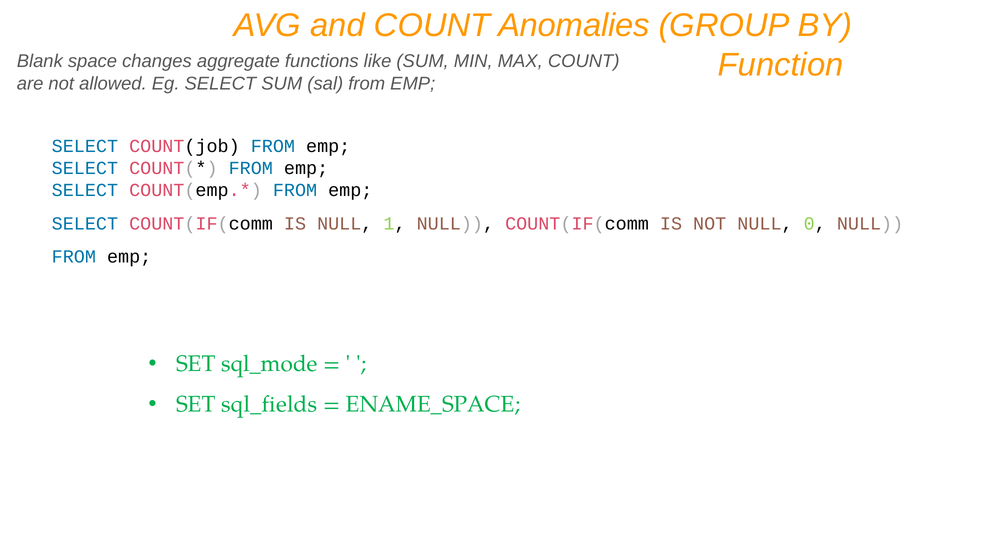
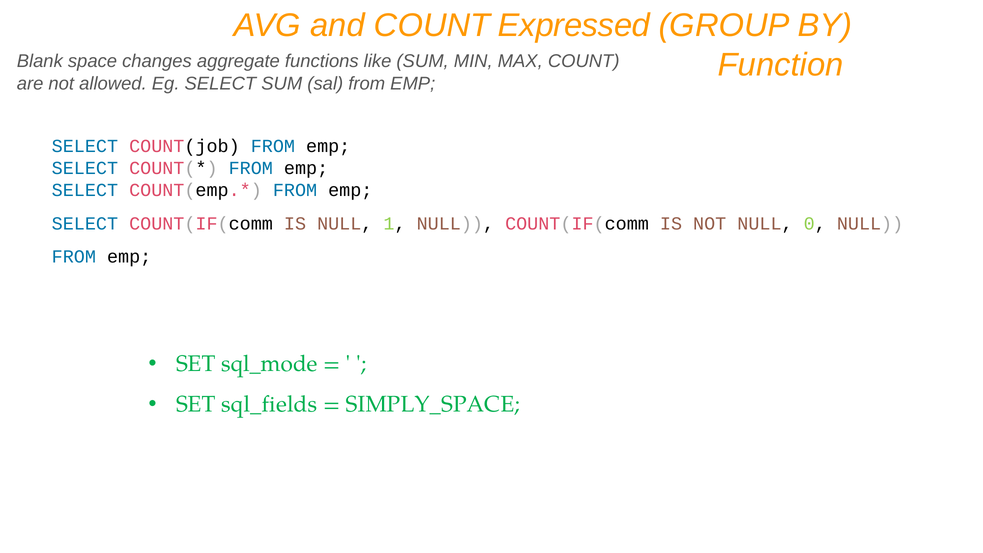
Anomalies: Anomalies -> Expressed
ENAME_SPACE: ENAME_SPACE -> SIMPLY_SPACE
